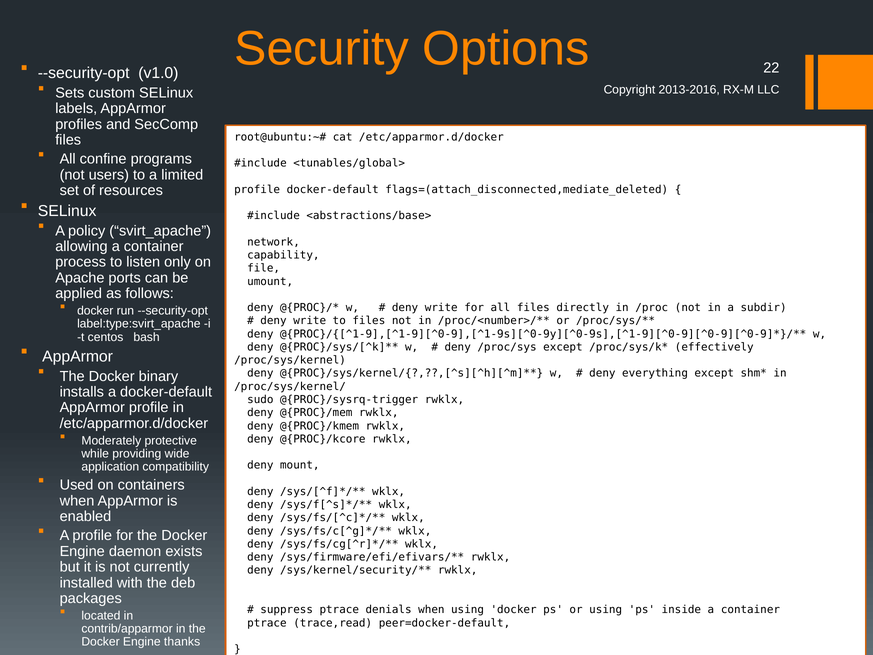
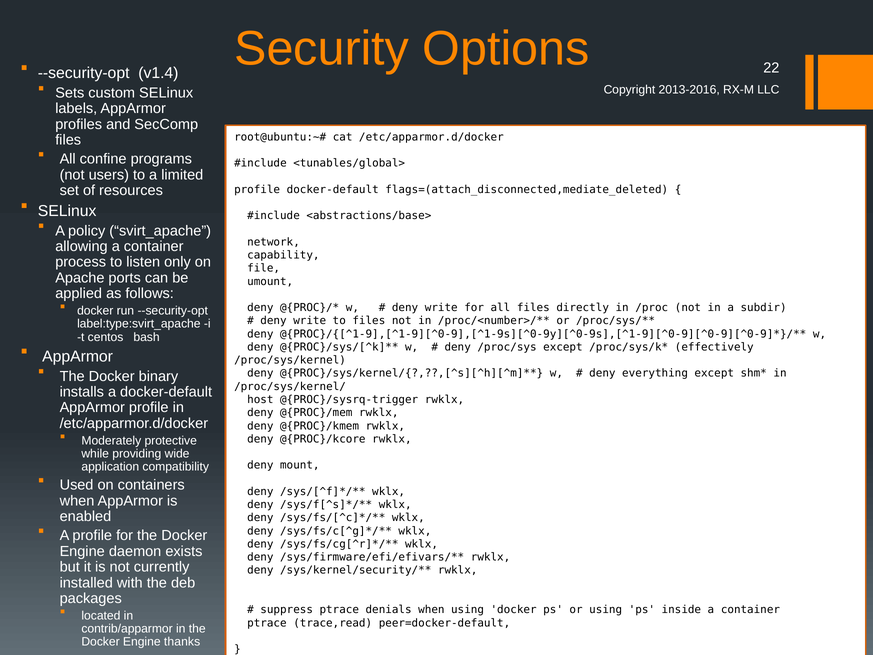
v1.0: v1.0 -> v1.4
sudo: sudo -> host
